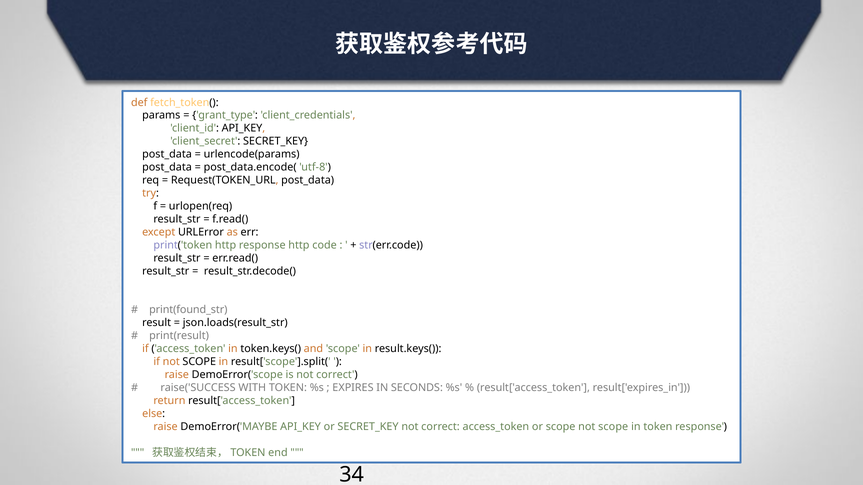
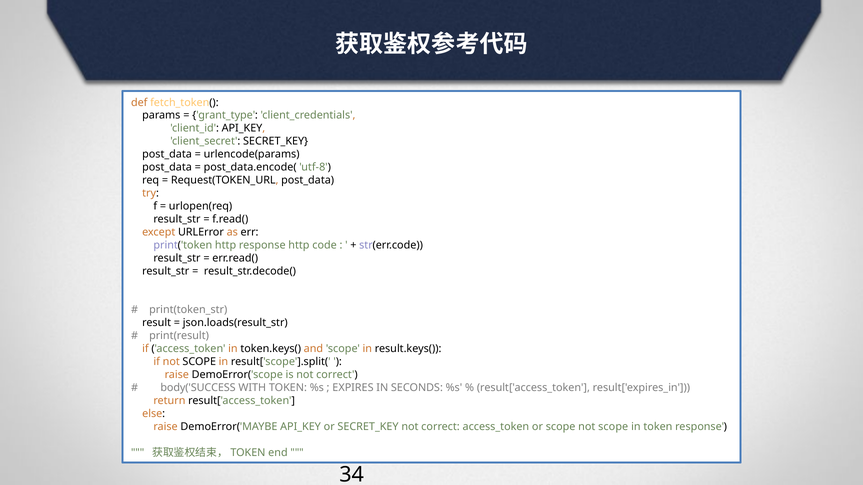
print(found_str: print(found_str -> print(token_str
raise('SUCCESS: raise('SUCCESS -> body('SUCCESS
